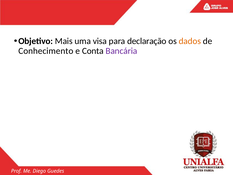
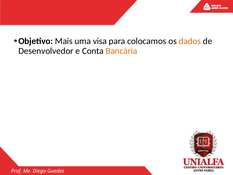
declaração: declaração -> colocamos
Conhecimento: Conhecimento -> Desenvolvedor
Bancária colour: purple -> orange
